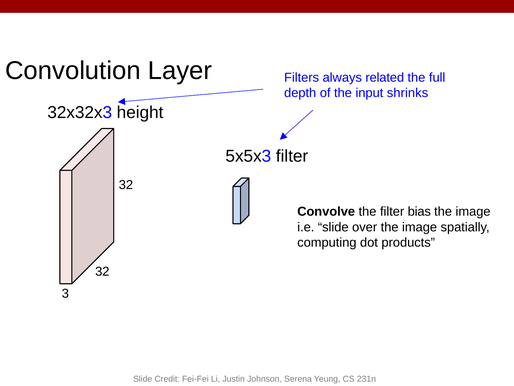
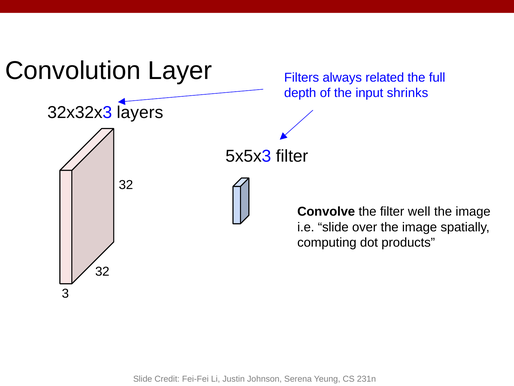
height: height -> layers
bias: bias -> well
